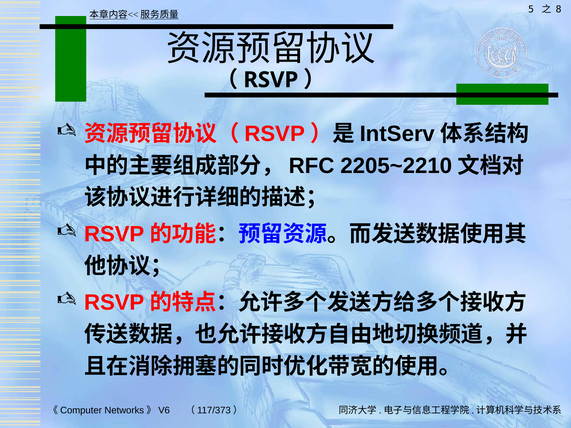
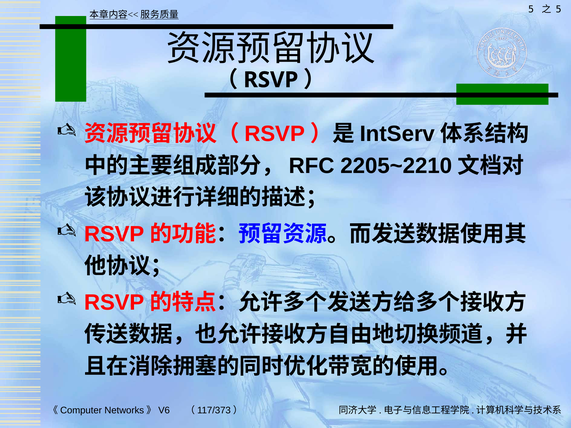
8 at (559, 9): 8 -> 5
